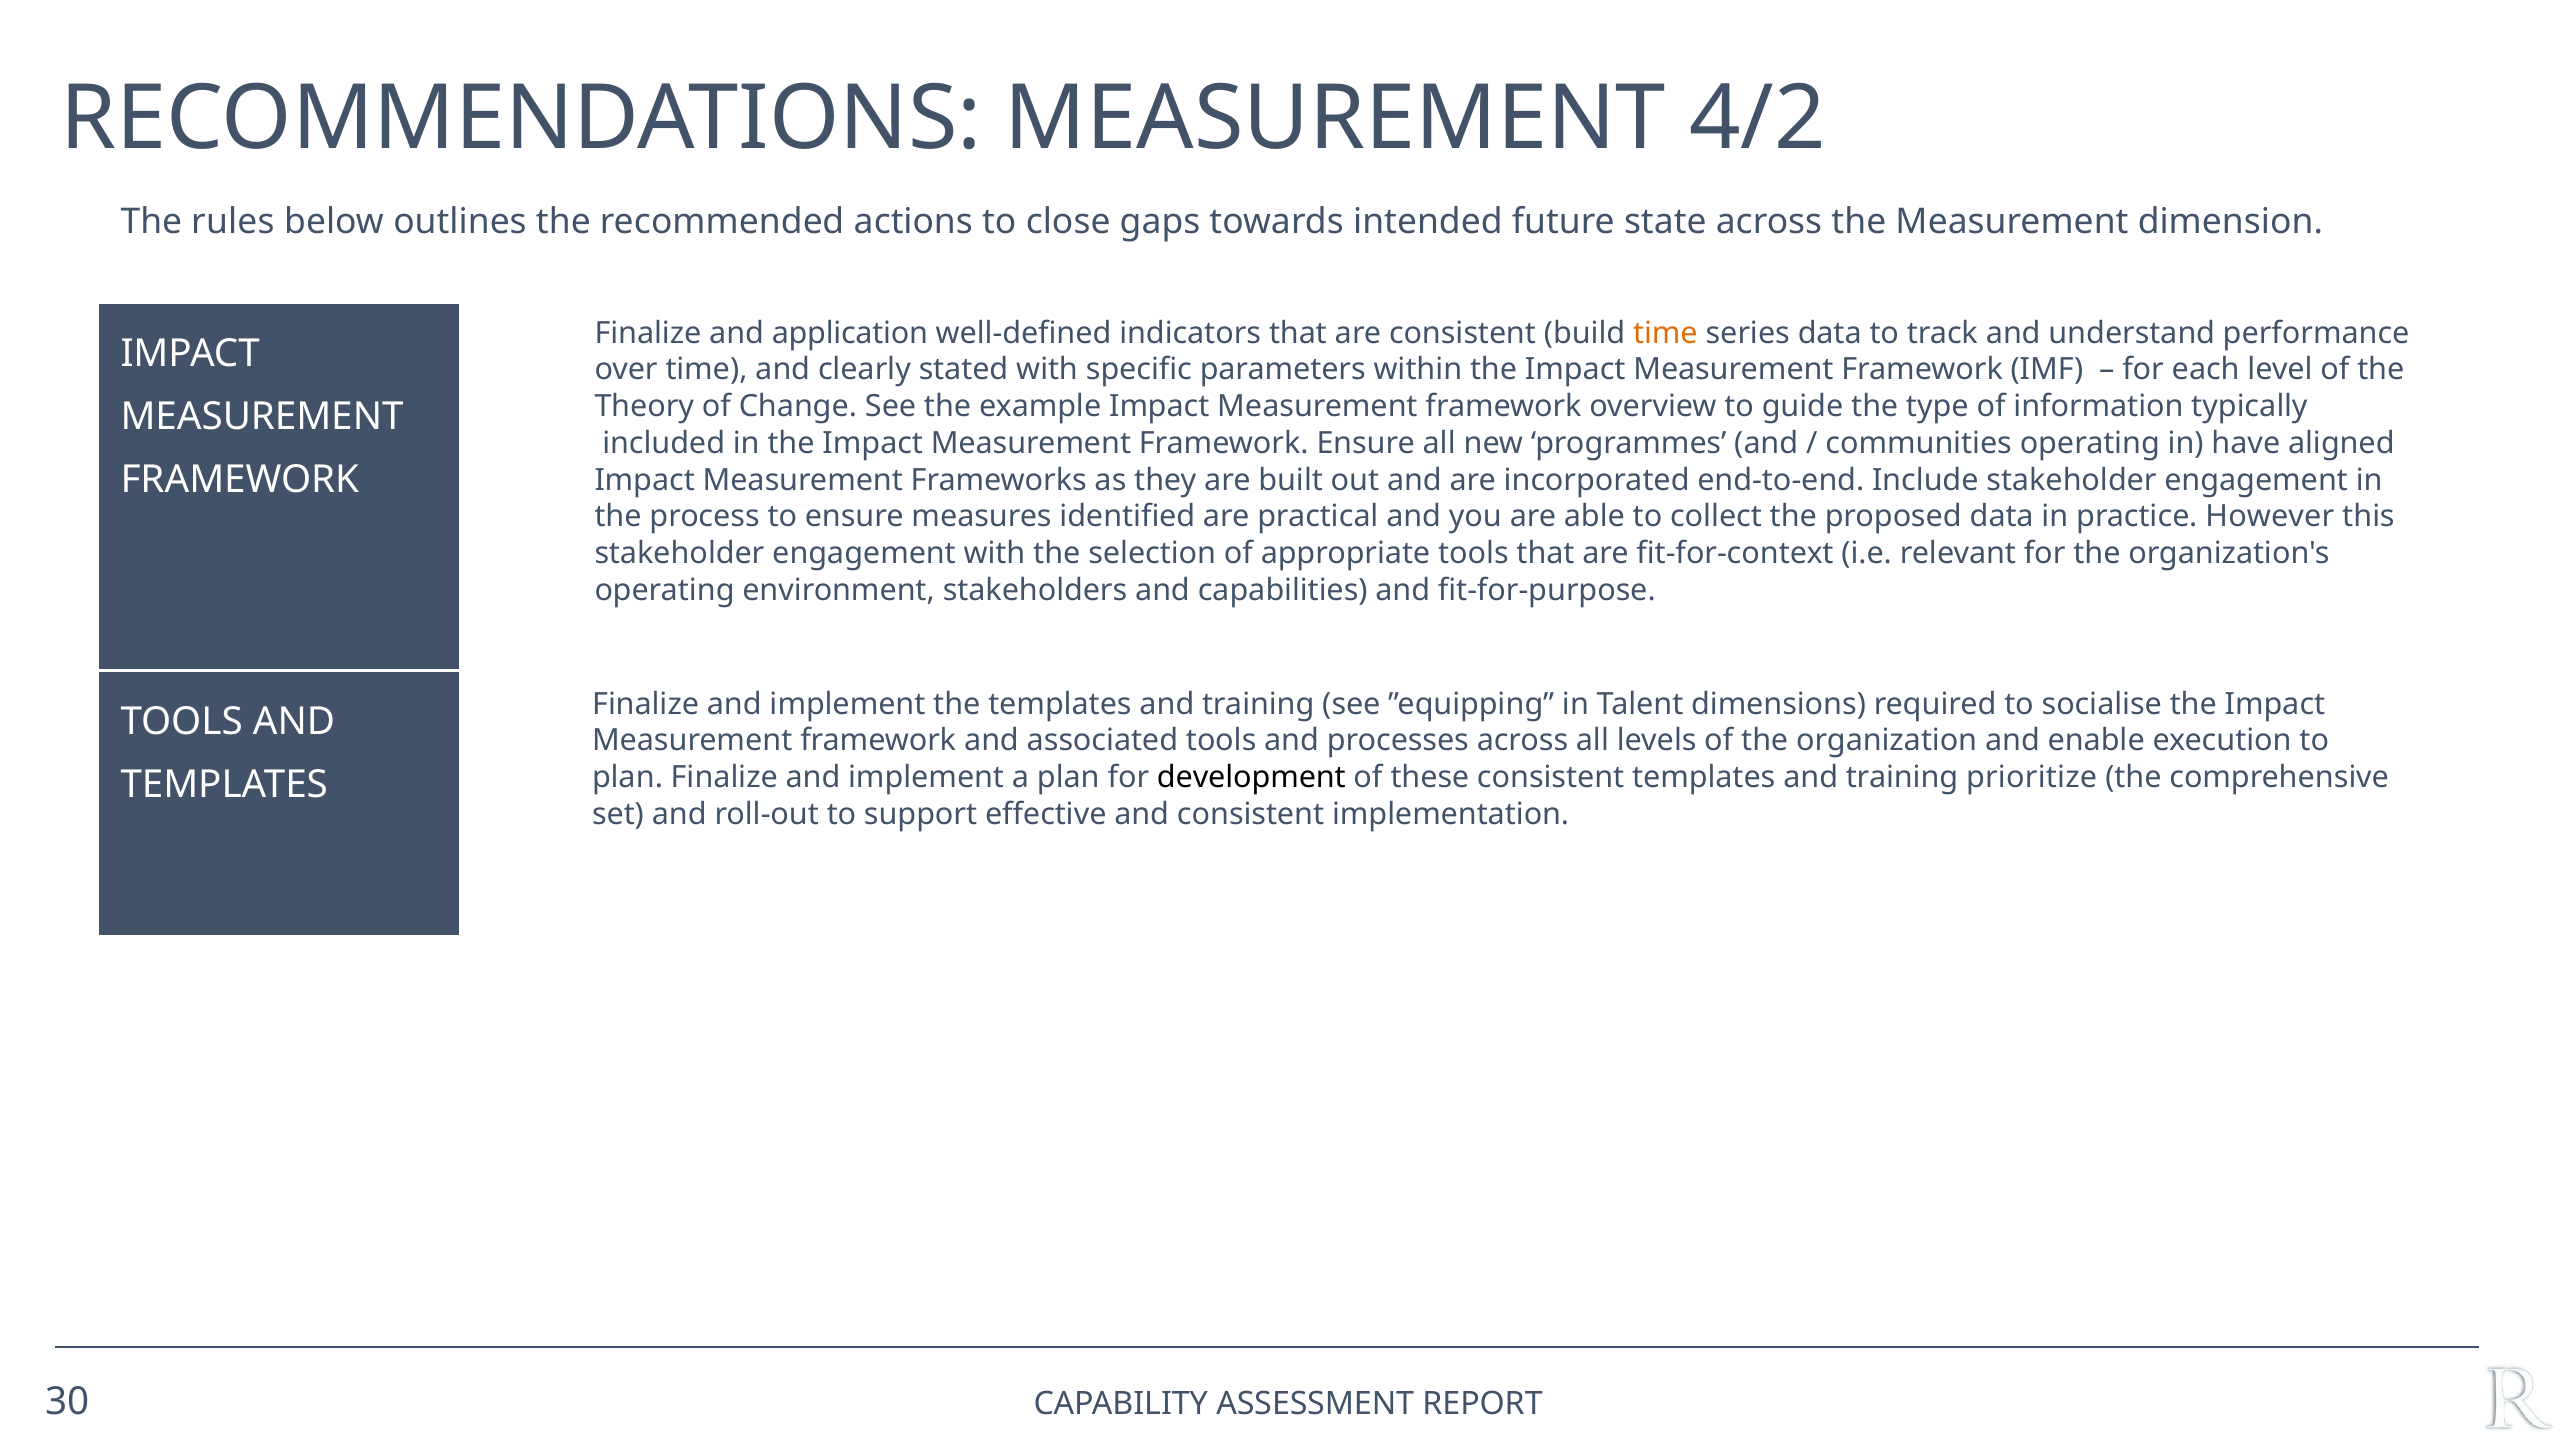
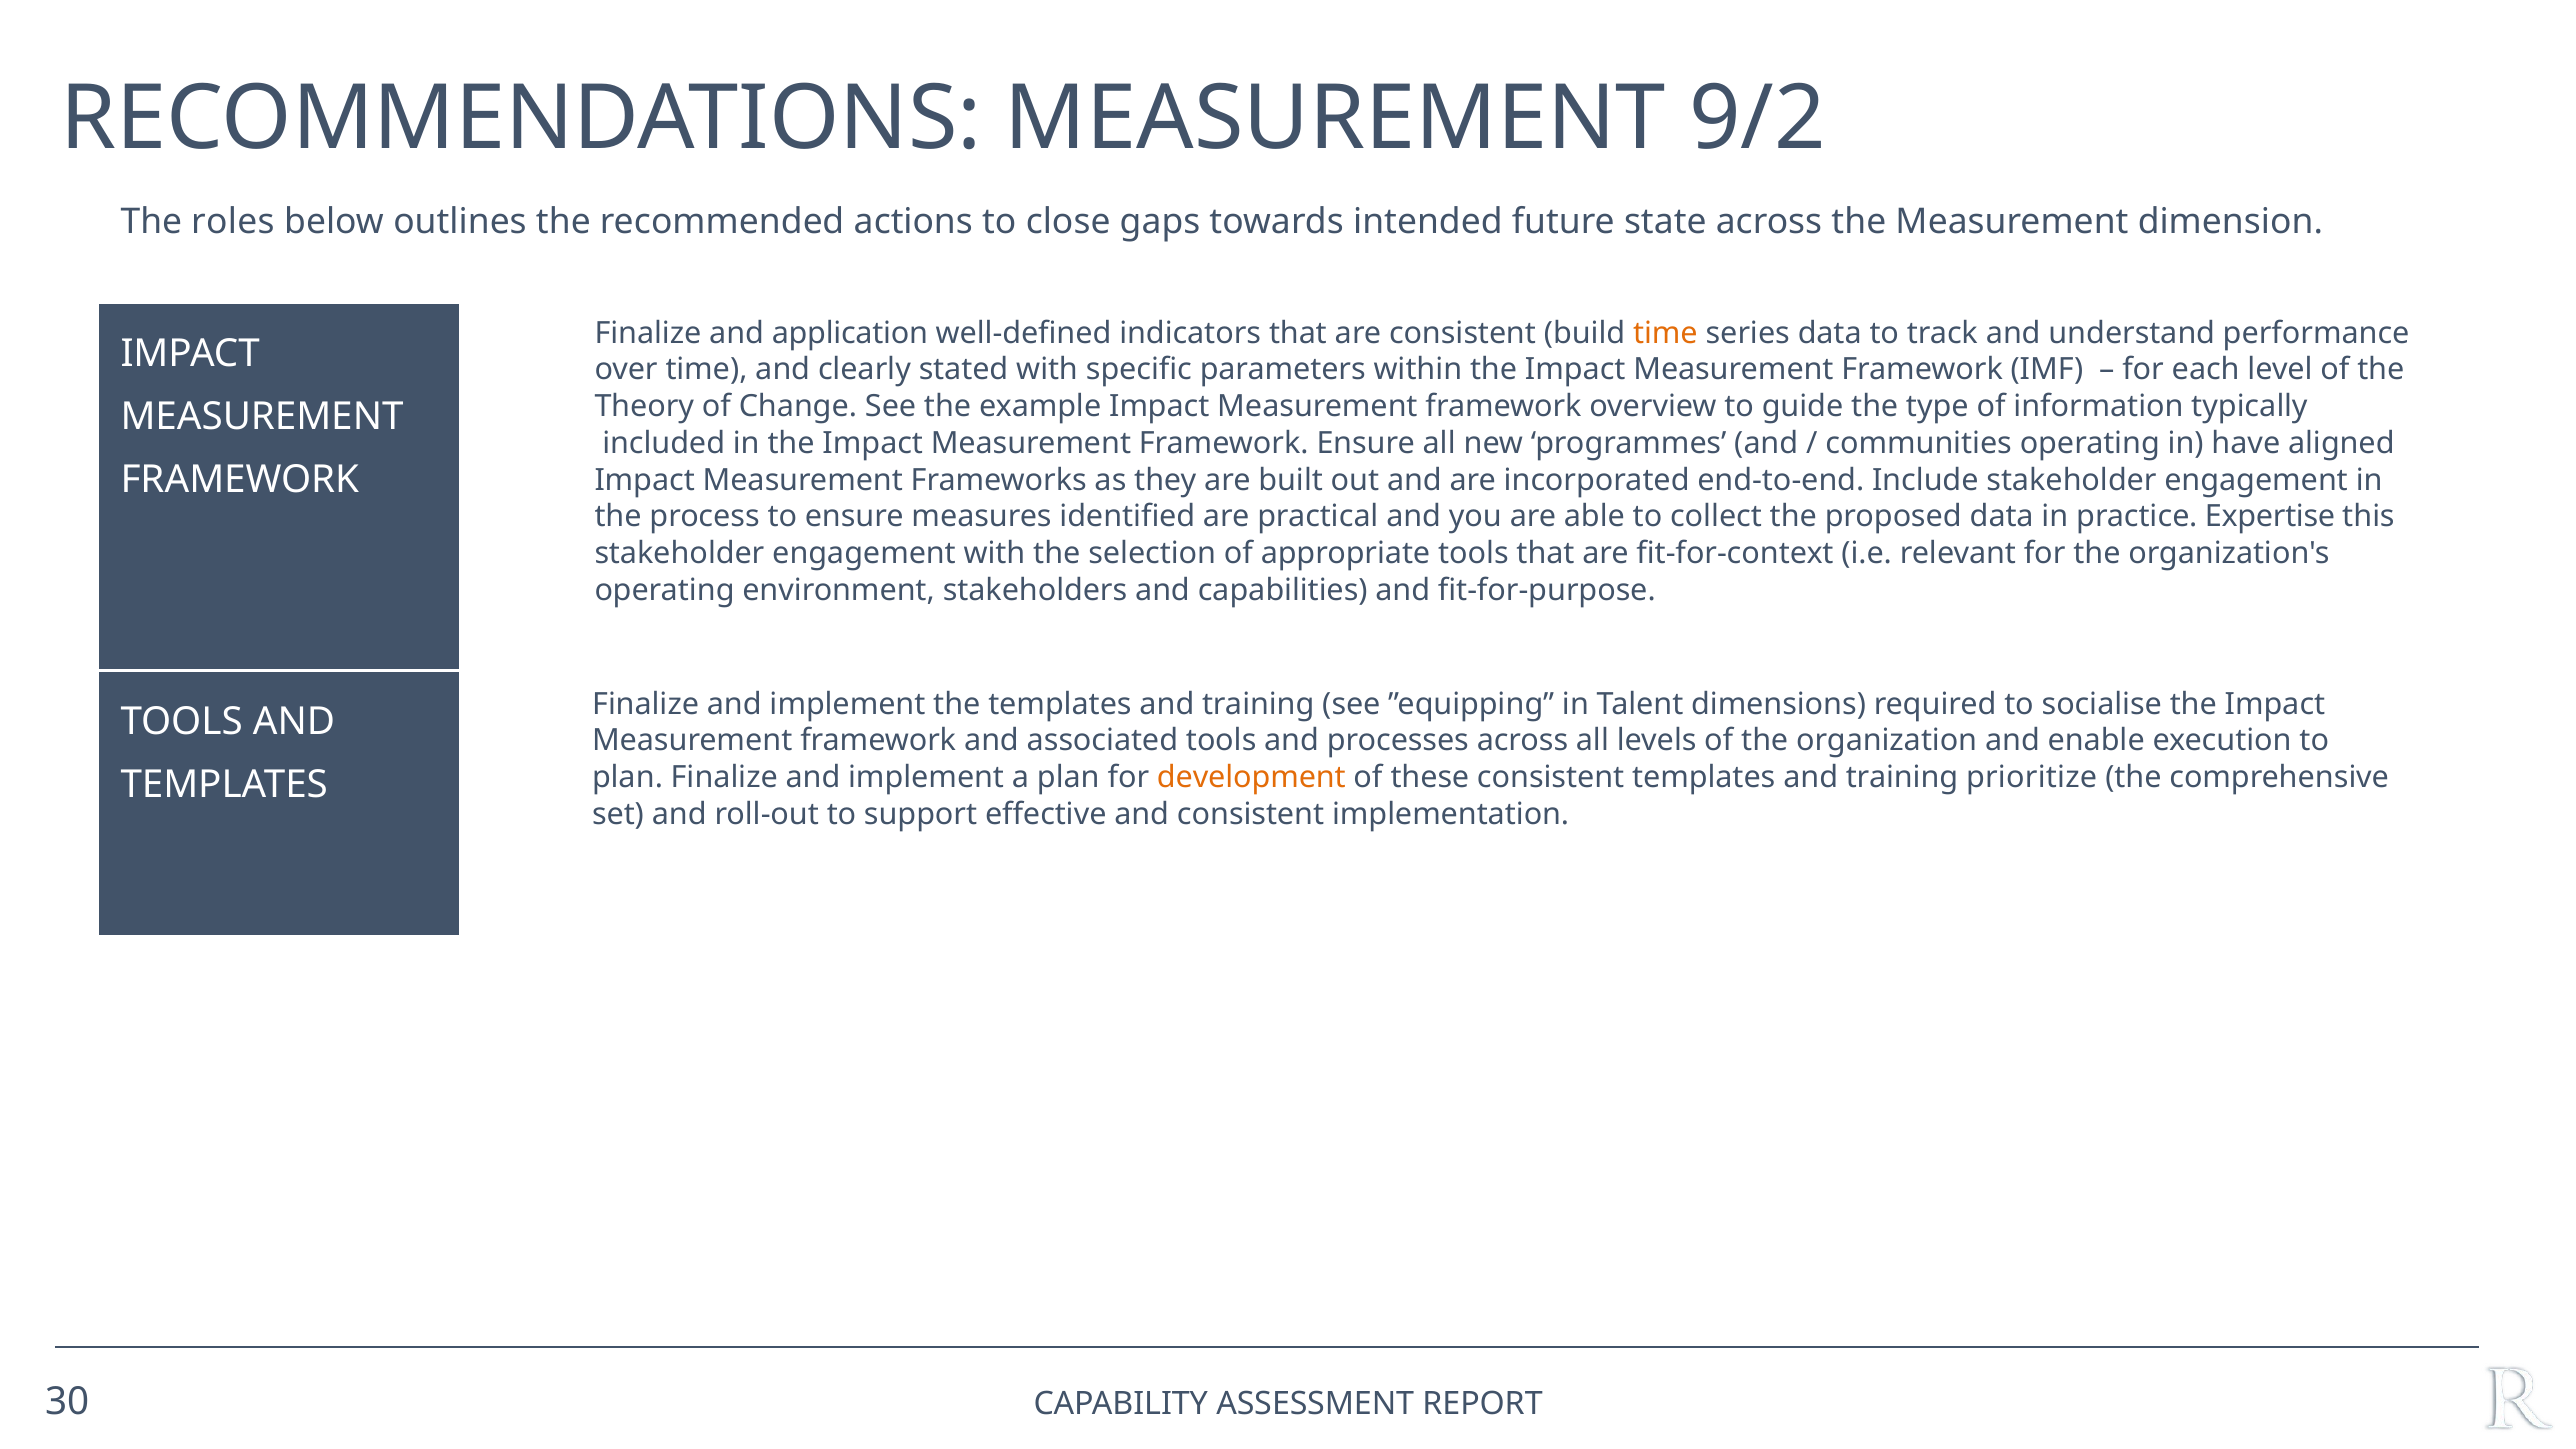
4/2: 4/2 -> 9/2
rules: rules -> roles
However: However -> Expertise
development colour: black -> orange
